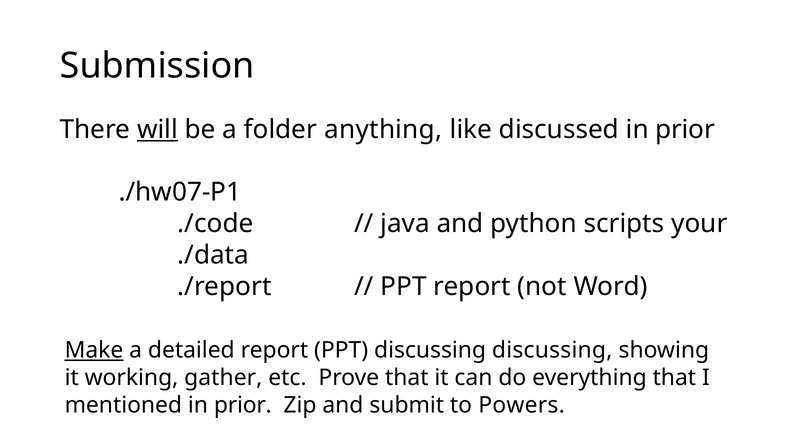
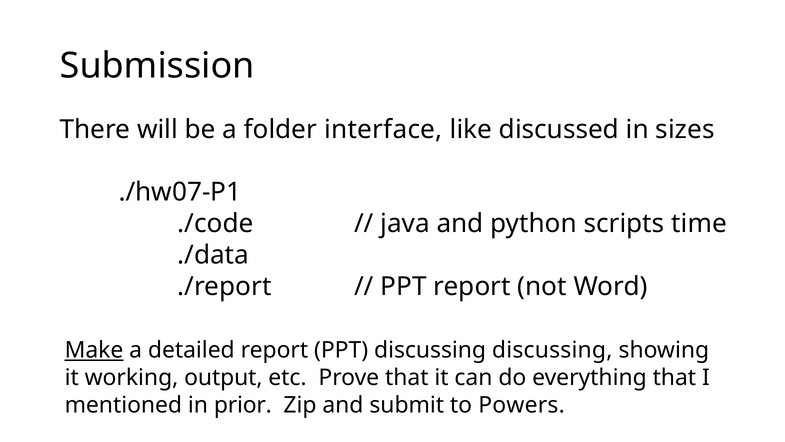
will underline: present -> none
anything: anything -> interface
discussed in prior: prior -> sizes
your: your -> time
gather: gather -> output
